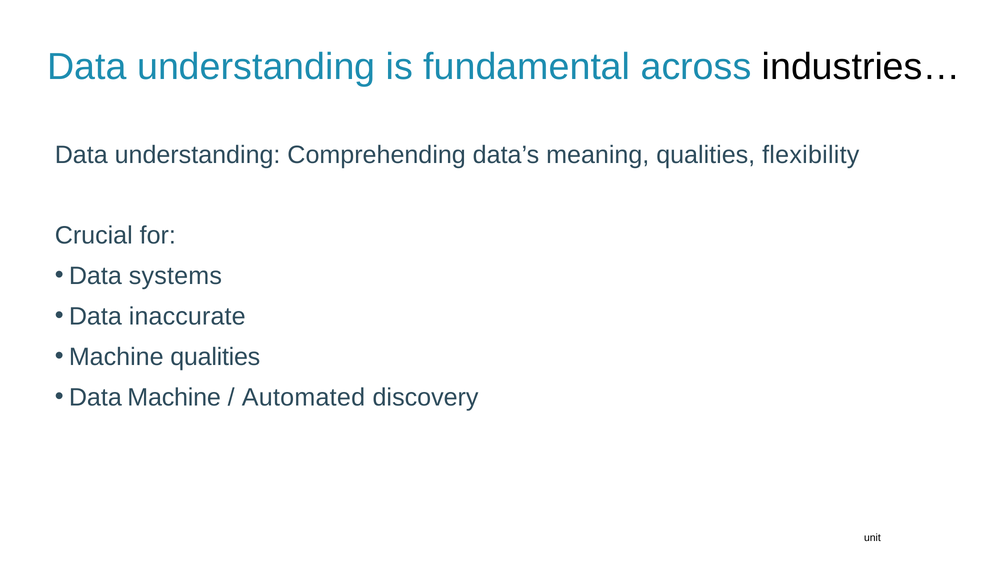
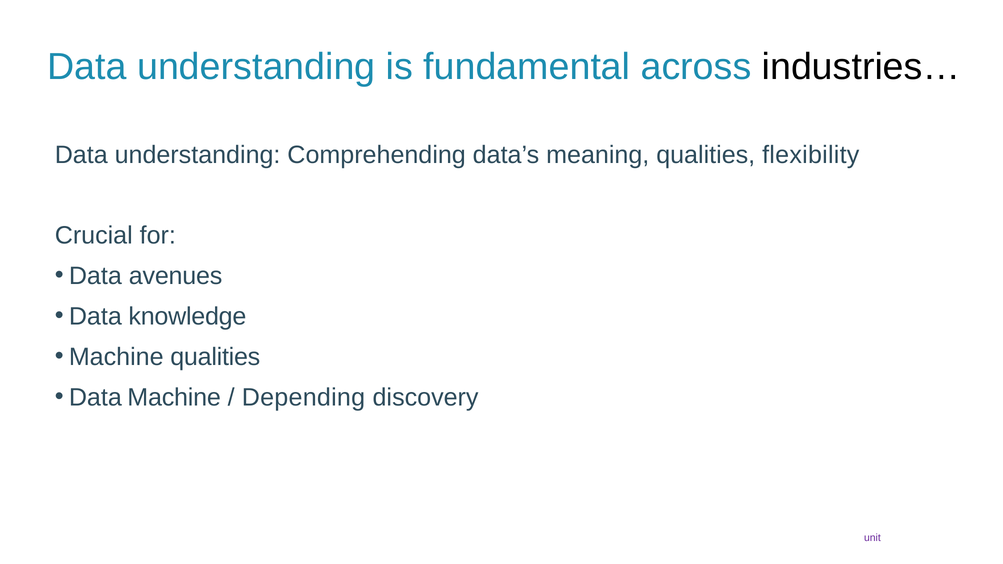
systems: systems -> avenues
inaccurate: inaccurate -> knowledge
Automated: Automated -> Depending
unit colour: black -> purple
